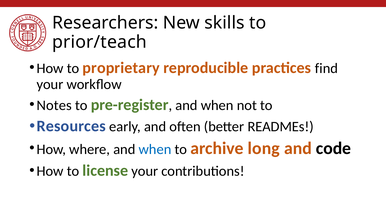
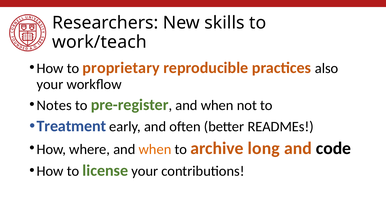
prior/teach: prior/teach -> work/teach
find: find -> also
Resources: Resources -> Treatment
when at (155, 150) colour: blue -> orange
